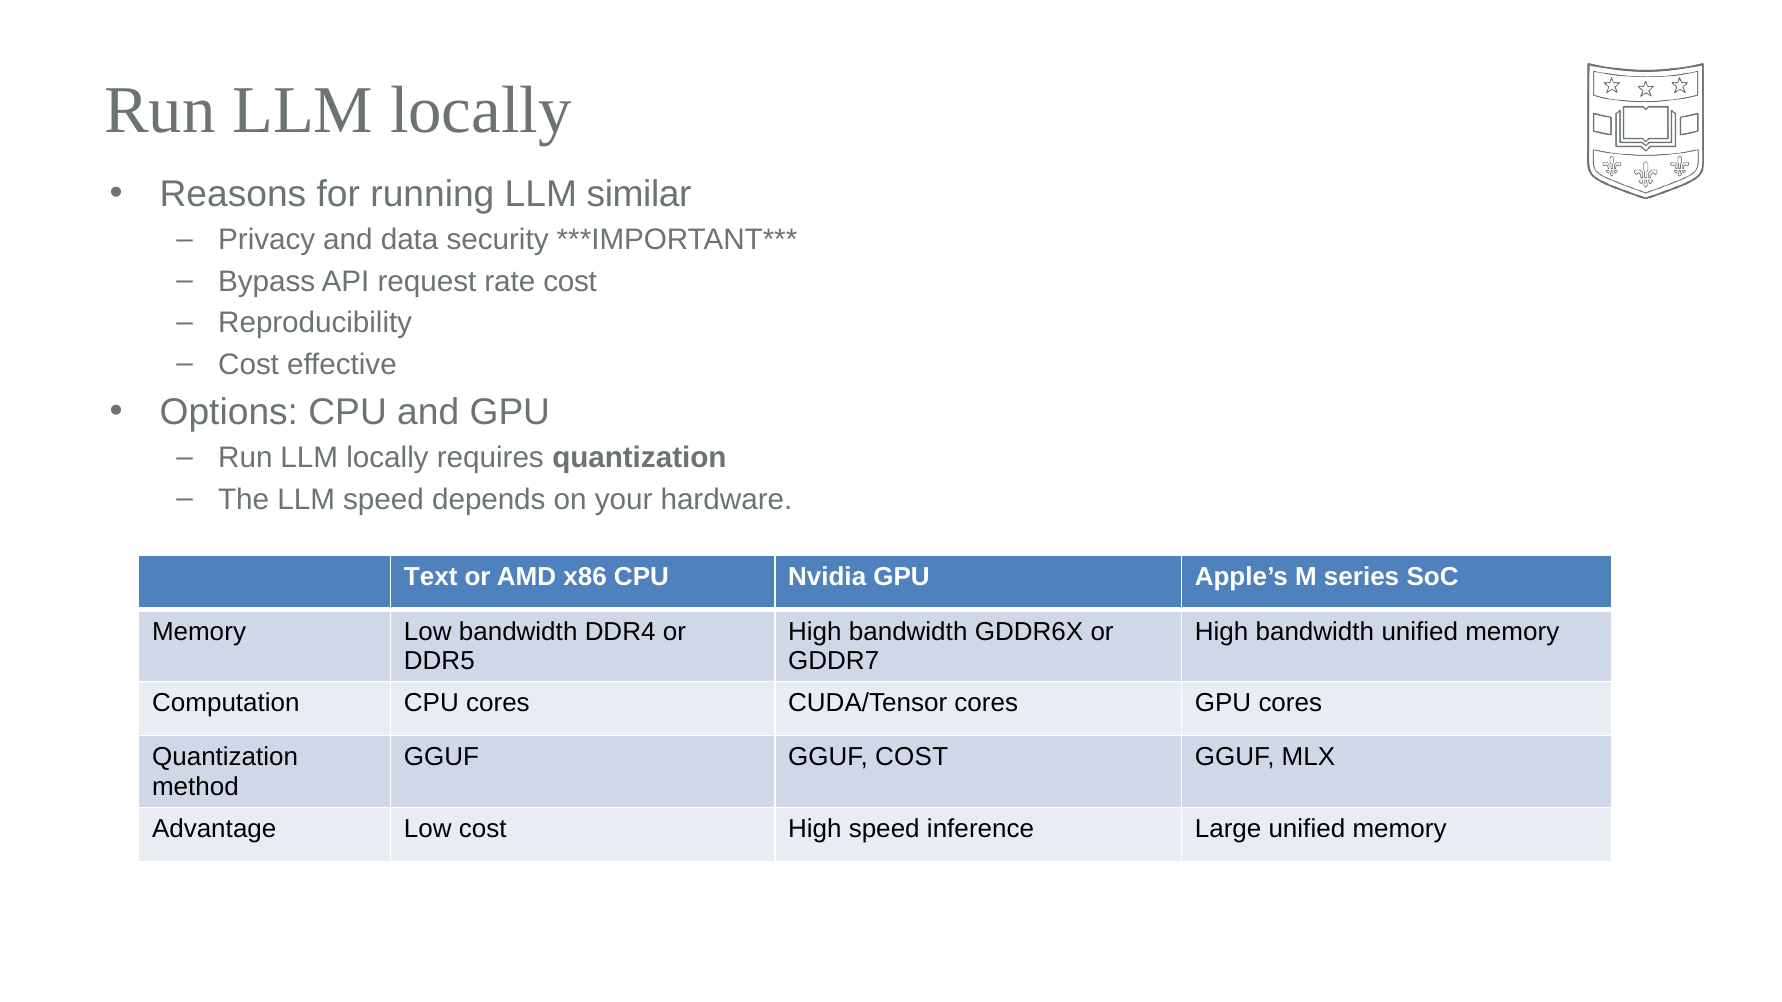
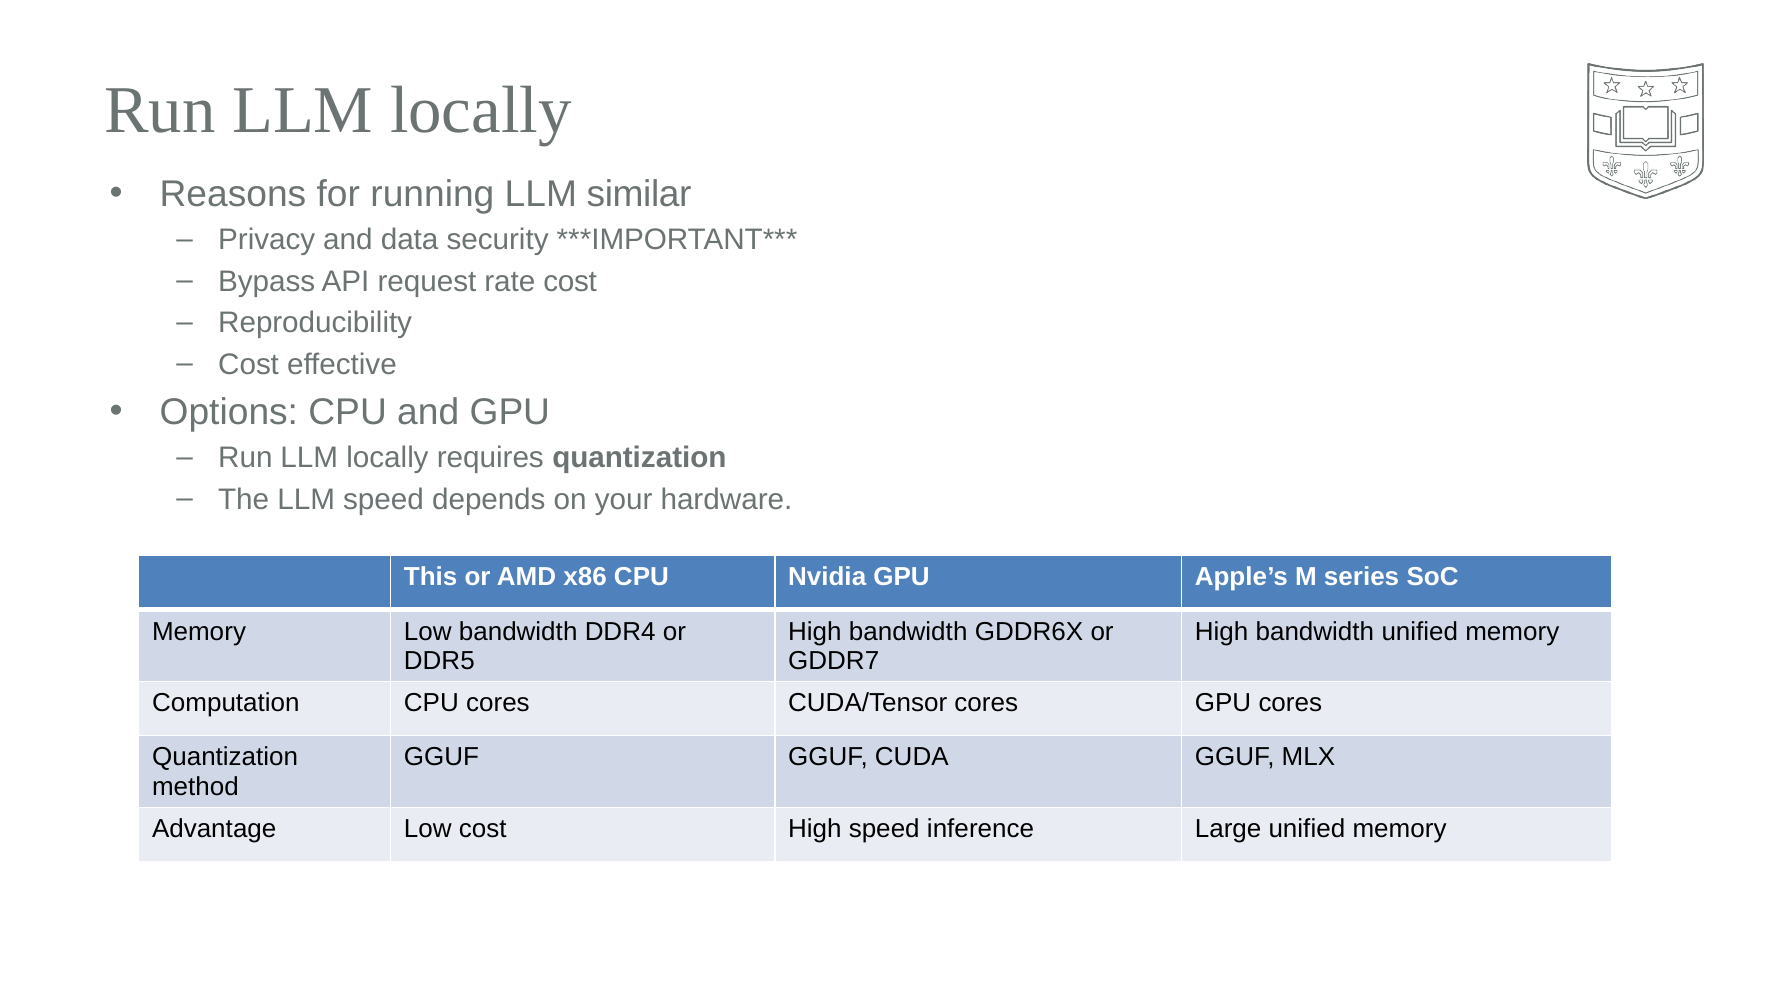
Text: Text -> This
GGUF COST: COST -> CUDA
